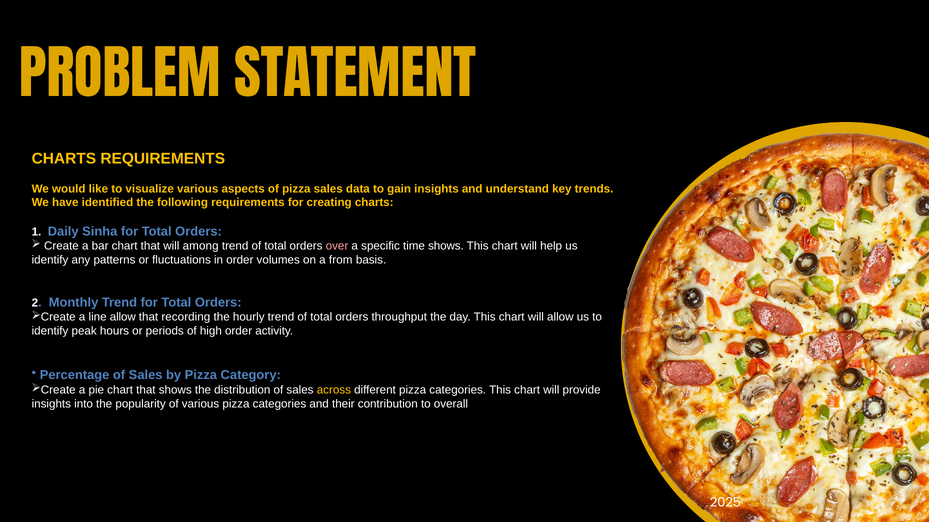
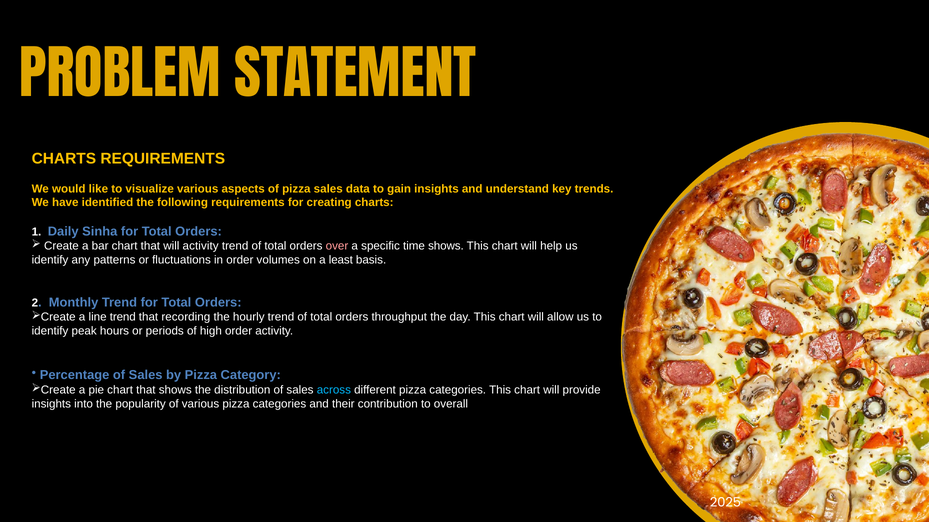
will among: among -> activity
from: from -> least
line allow: allow -> trend
across colour: yellow -> light blue
